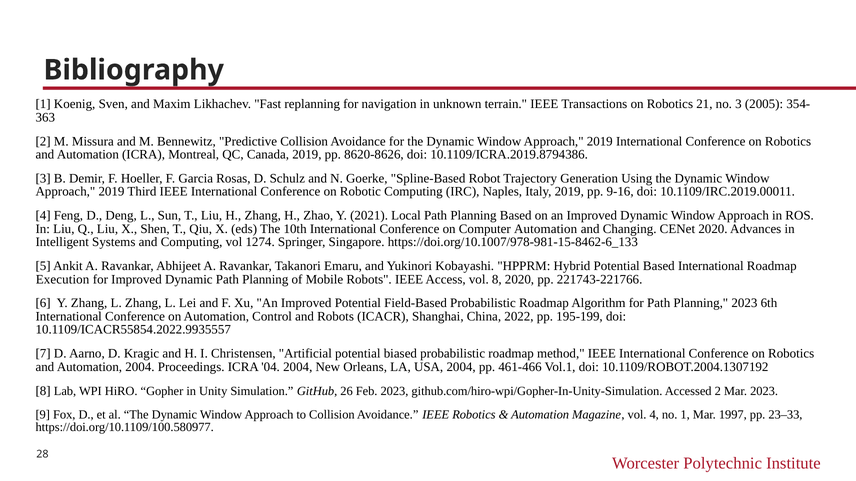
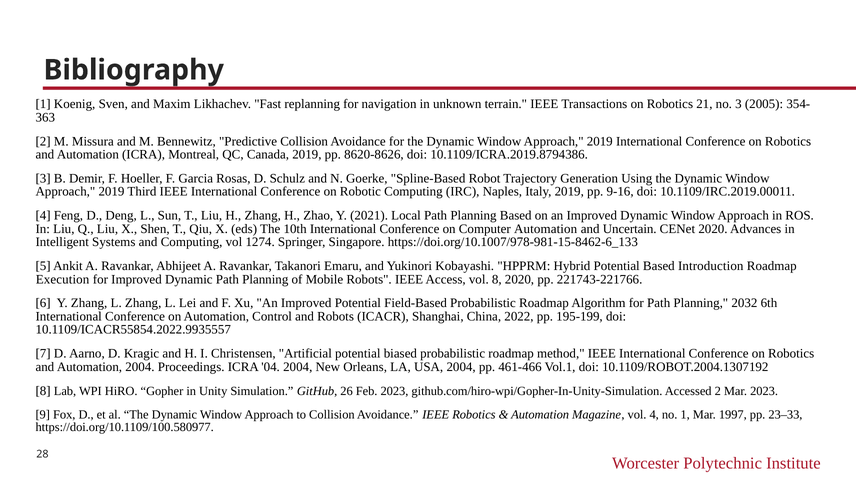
Changing: Changing -> Uncertain
Based International: International -> Introduction
Planning 2023: 2023 -> 2032
